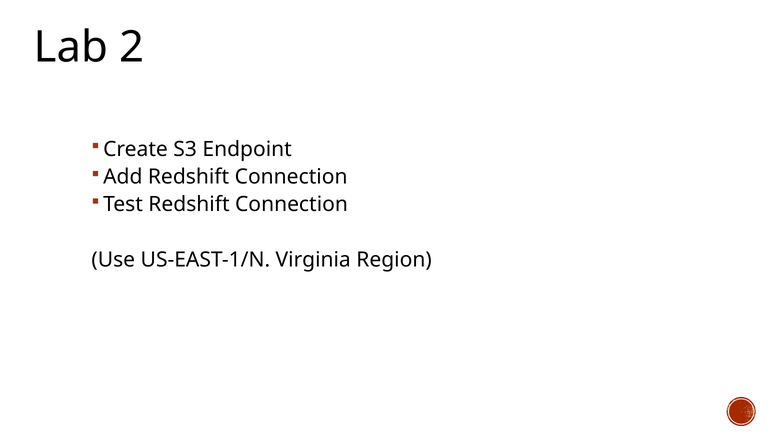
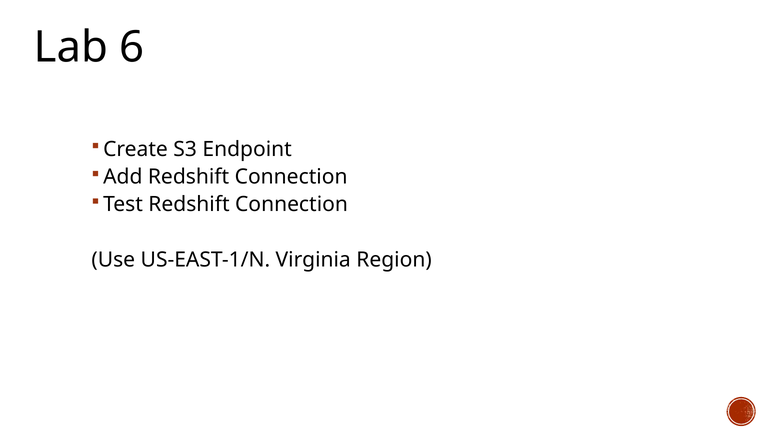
2: 2 -> 6
